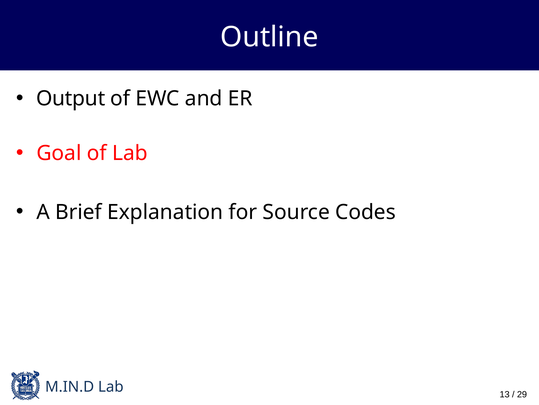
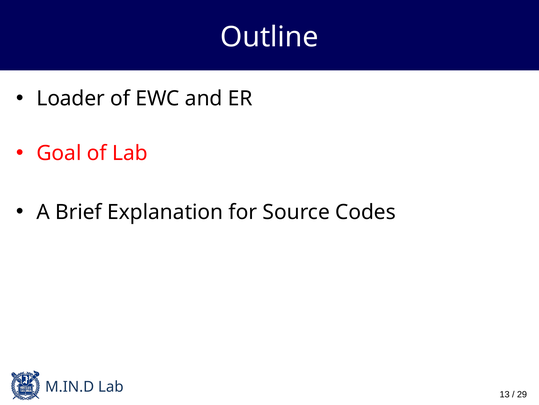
Output: Output -> Loader
